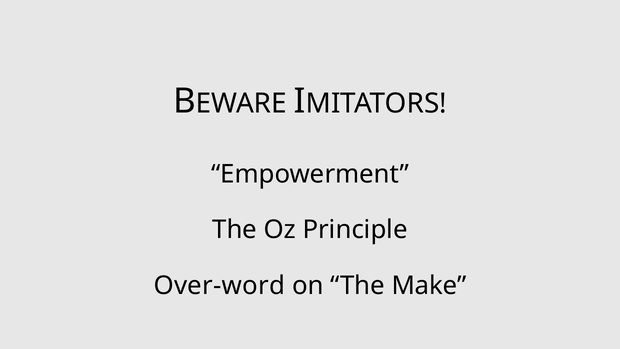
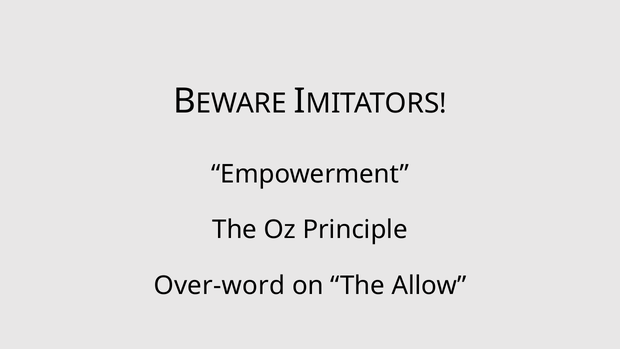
Make: Make -> Allow
